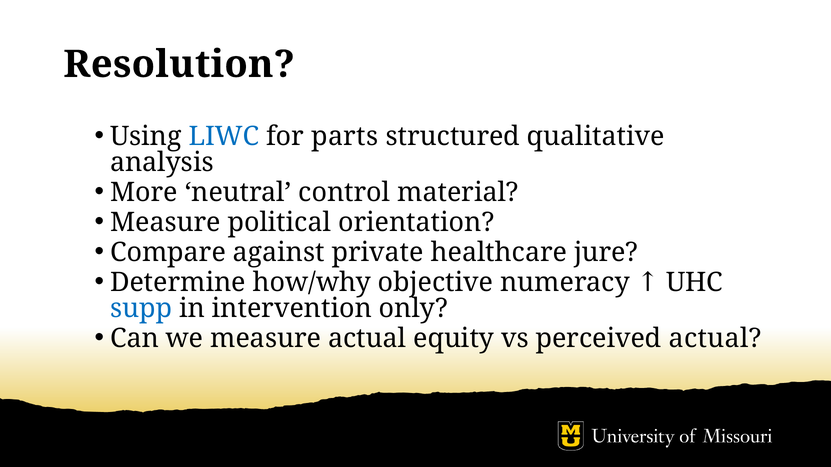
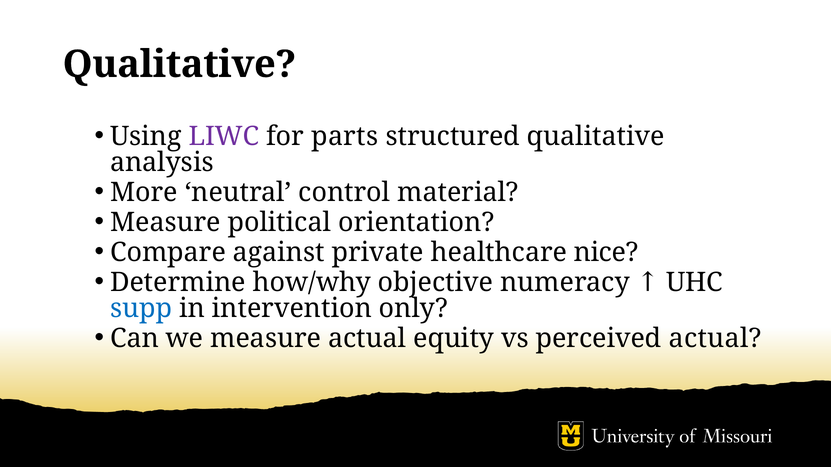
Resolution at (179, 64): Resolution -> Qualitative
LIWC colour: blue -> purple
jure: jure -> nice
